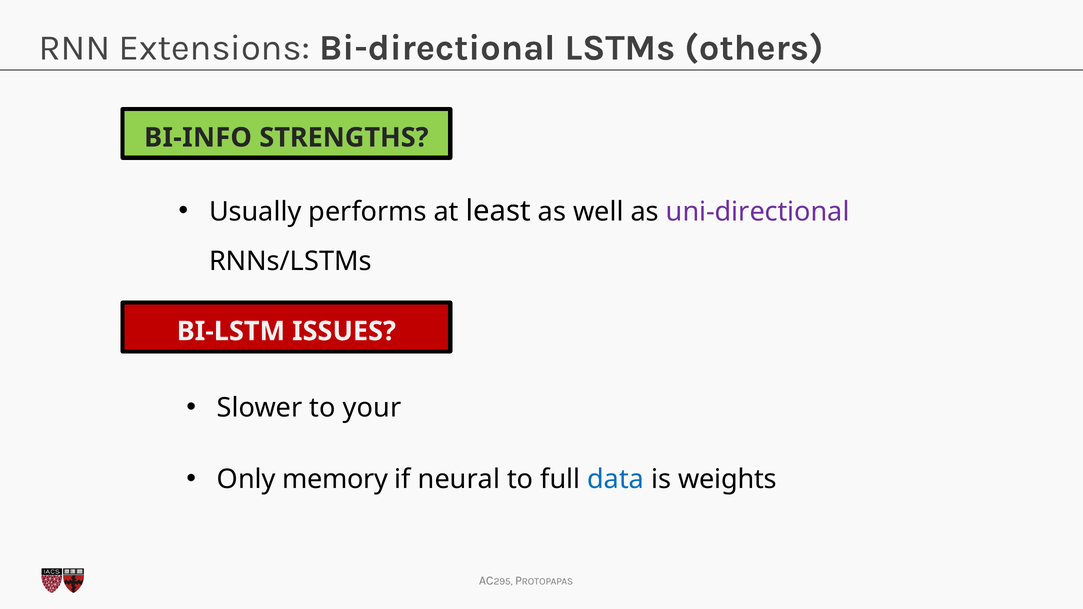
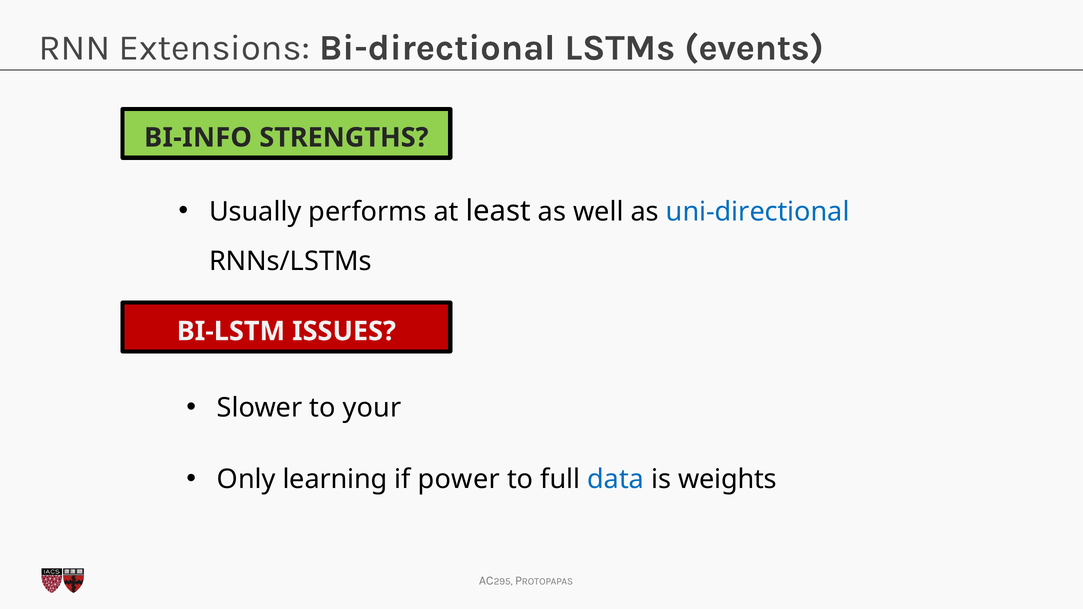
others: others -> events
uni-directional colour: purple -> blue
memory: memory -> learning
neural: neural -> power
